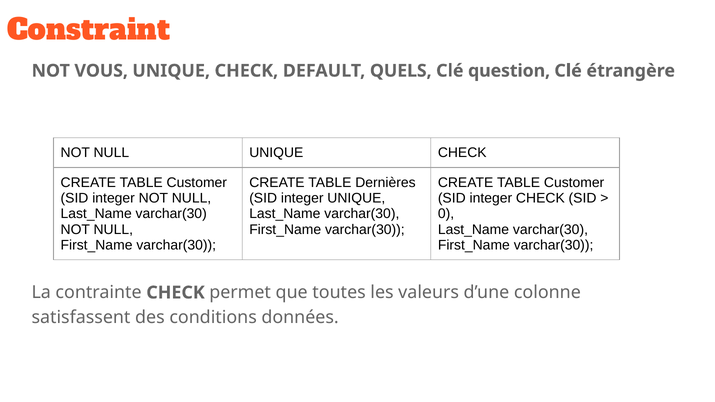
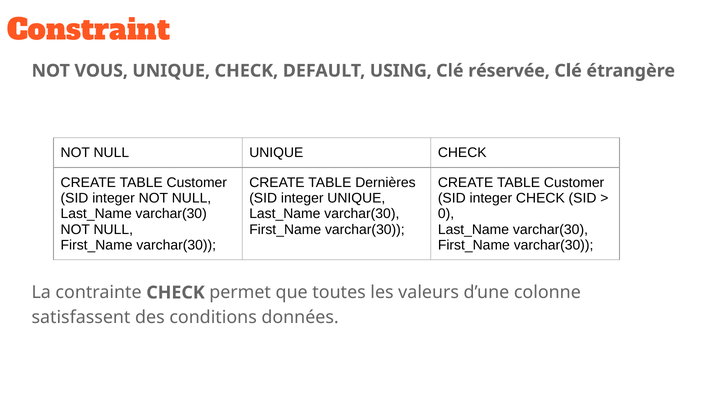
QUELS: QUELS -> USING
question: question -> réservée
